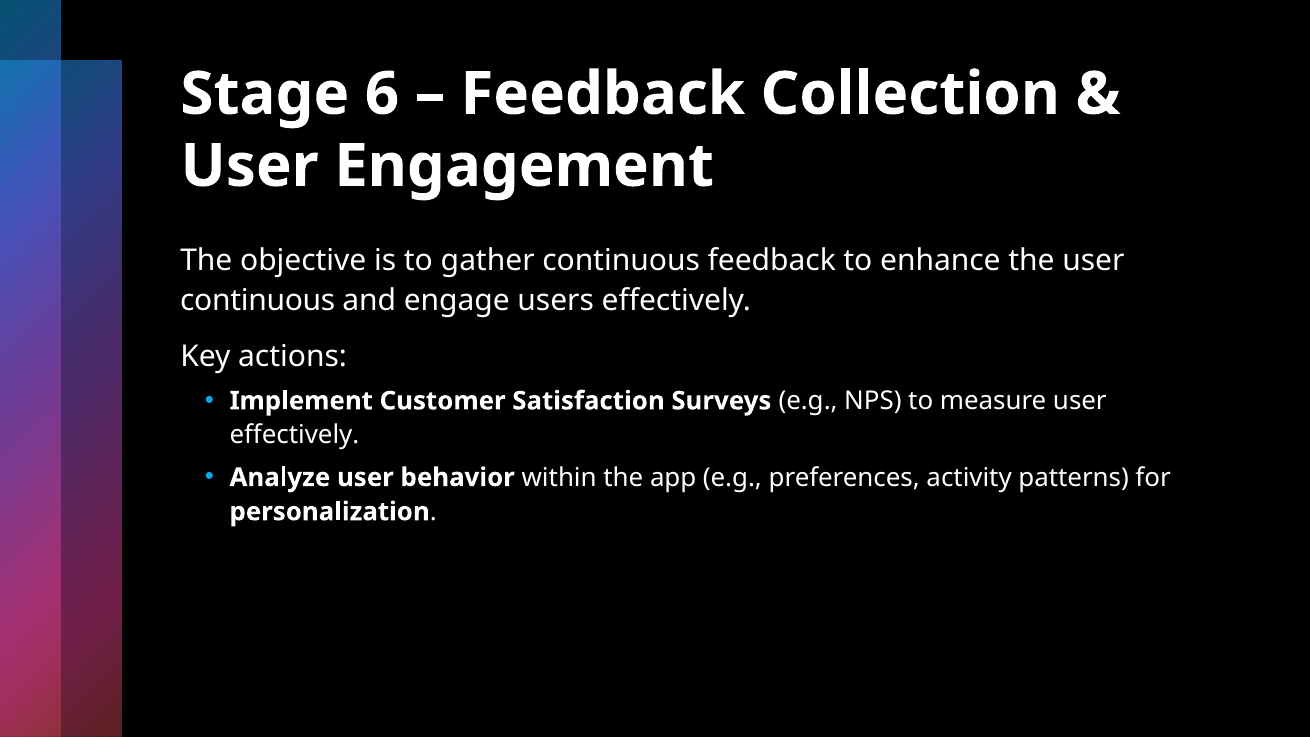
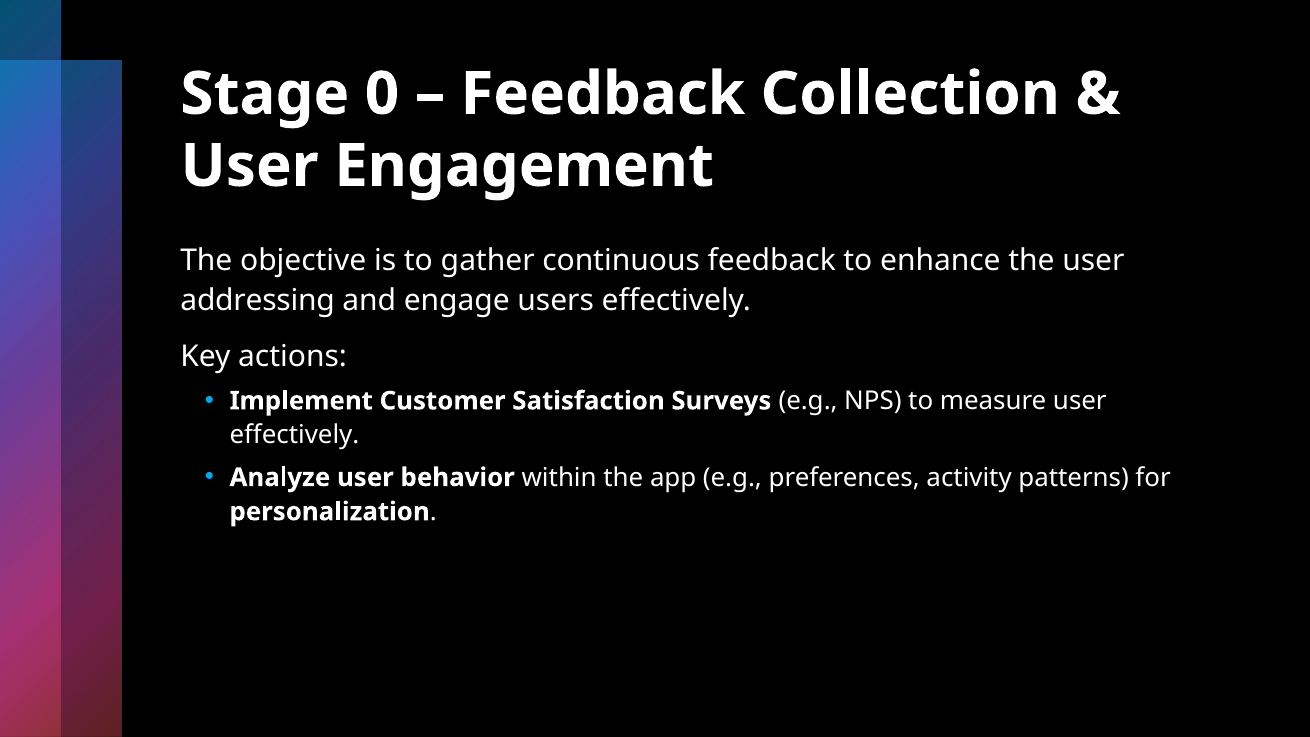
6: 6 -> 0
continuous at (258, 300): continuous -> addressing
